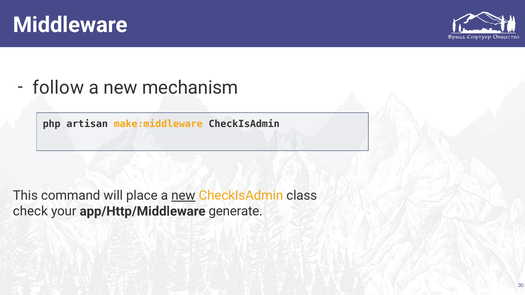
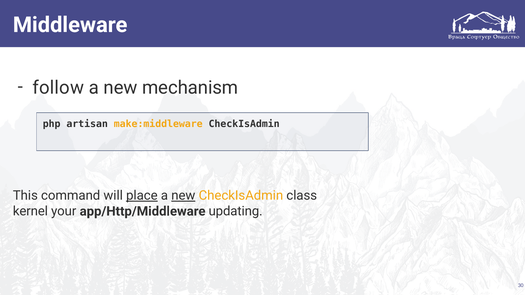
place underline: none -> present
check: check -> kernel
generate: generate -> updating
